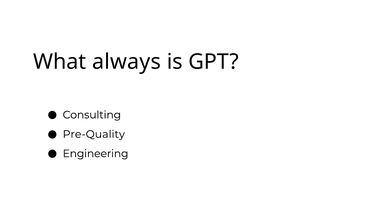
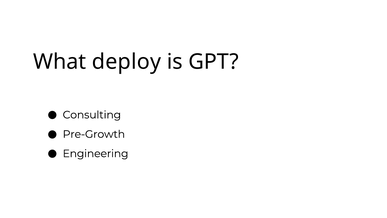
always: always -> deploy
Pre-Quality: Pre-Quality -> Pre-Growth
